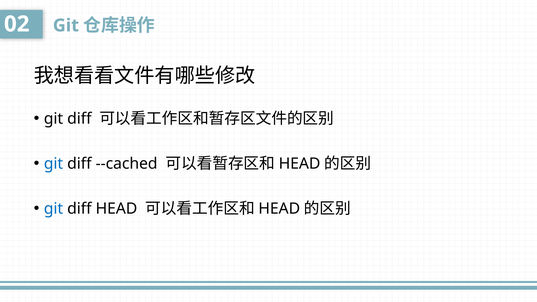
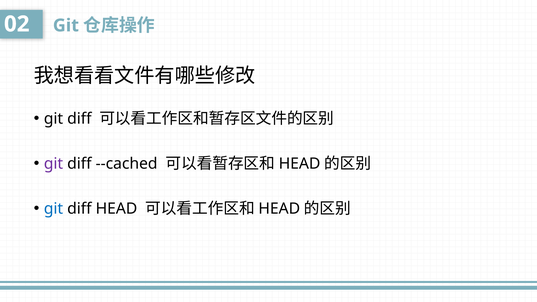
git at (53, 164) colour: blue -> purple
